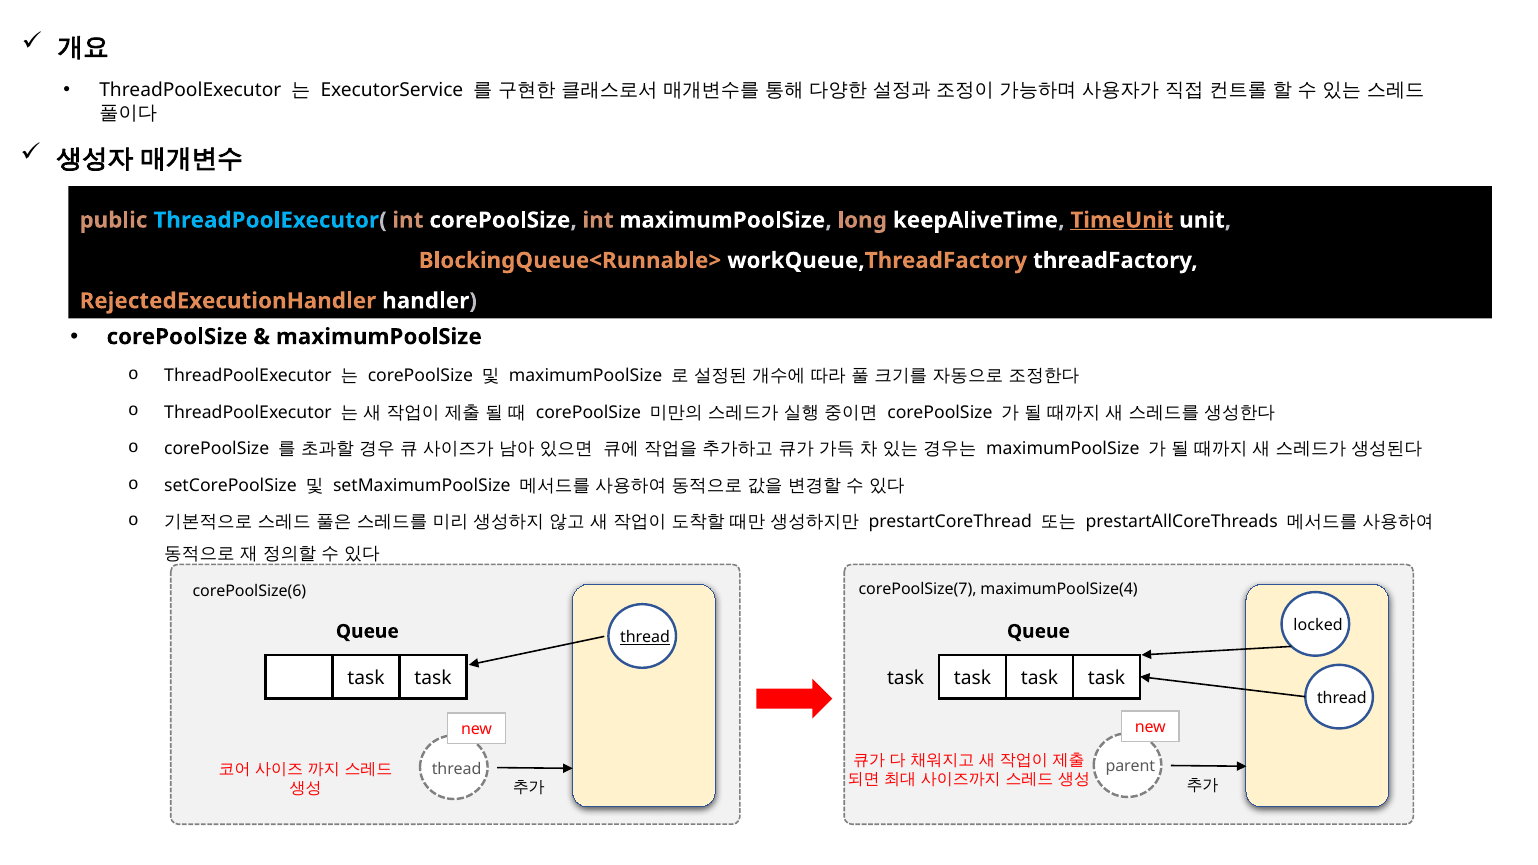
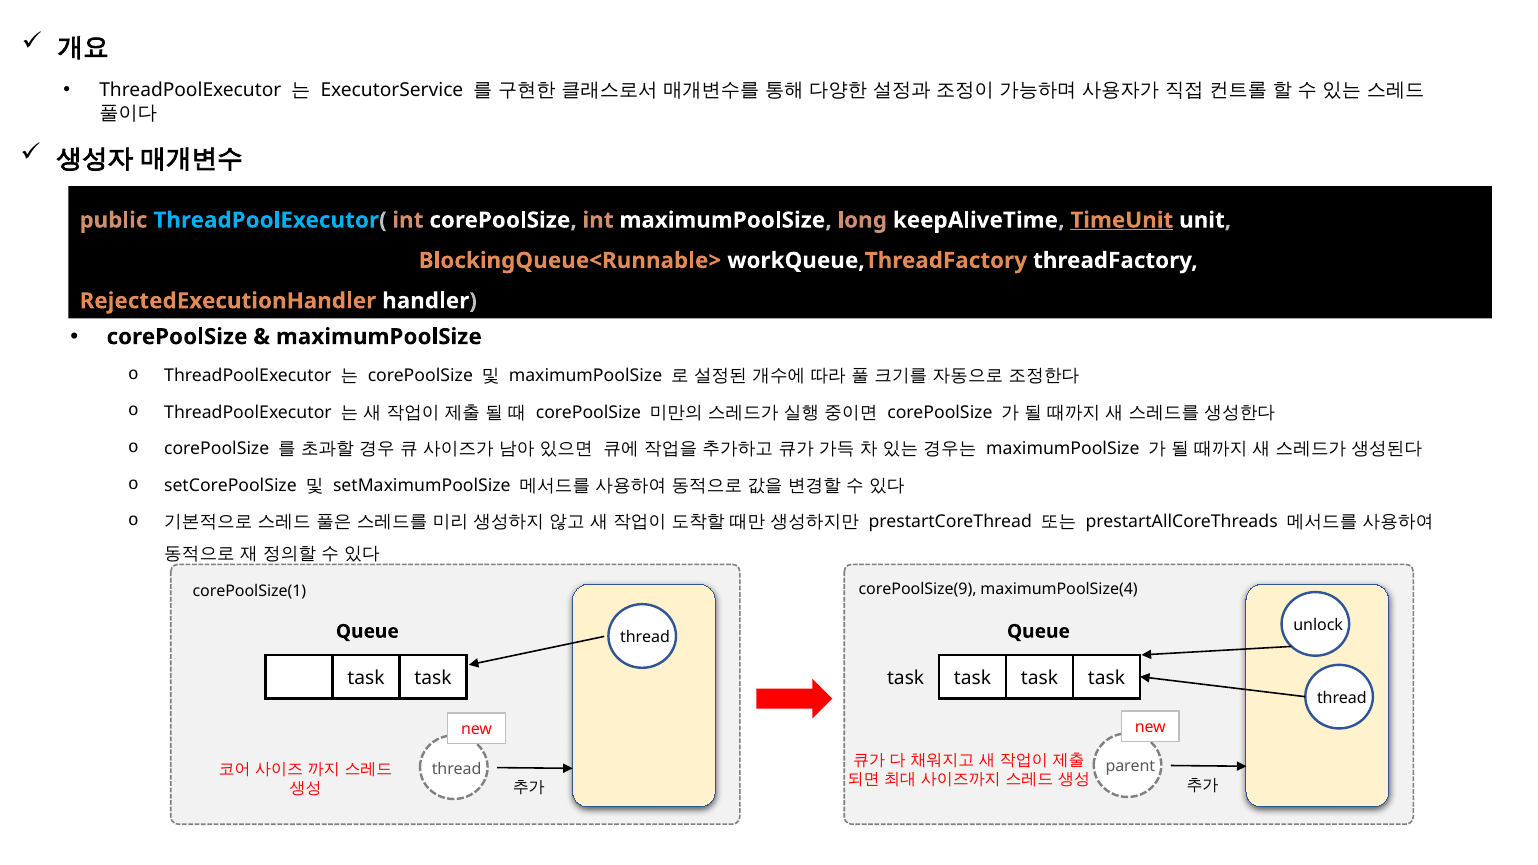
corePoolSize(7: corePoolSize(7 -> corePoolSize(9
corePoolSize(6: corePoolSize(6 -> corePoolSize(1
thread at (645, 638) underline: present -> none
locked: locked -> unlock
